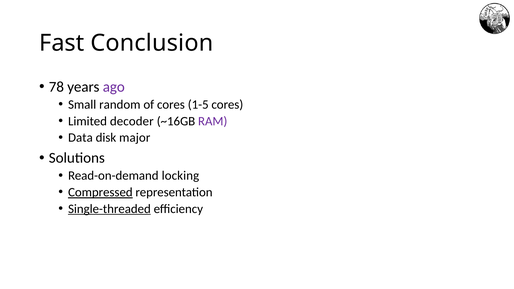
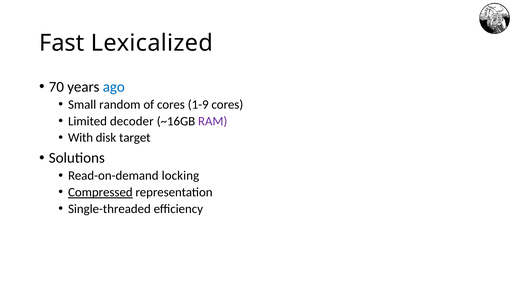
Conclusion: Conclusion -> Lexicalized
78: 78 -> 70
ago colour: purple -> blue
1-5: 1-5 -> 1-9
Data: Data -> With
major: major -> target
Single-threaded underline: present -> none
